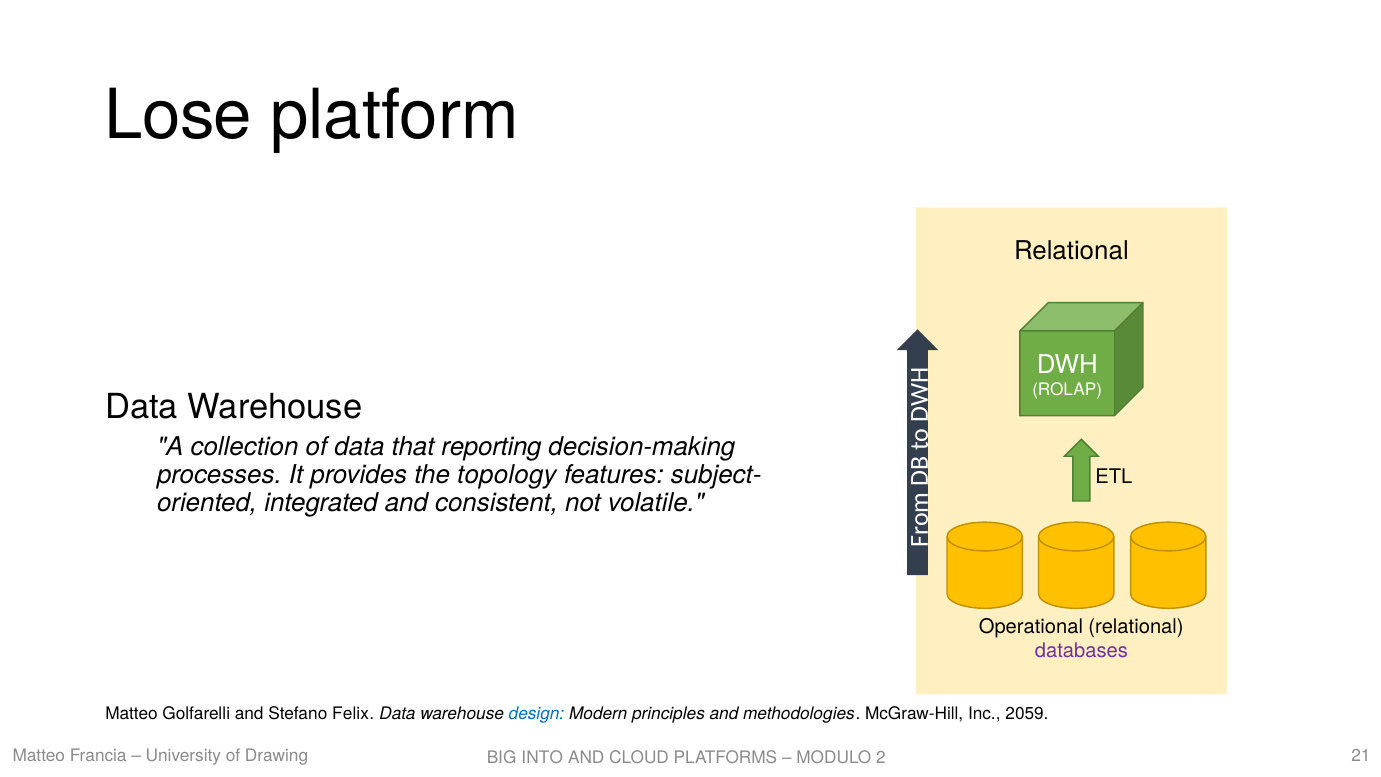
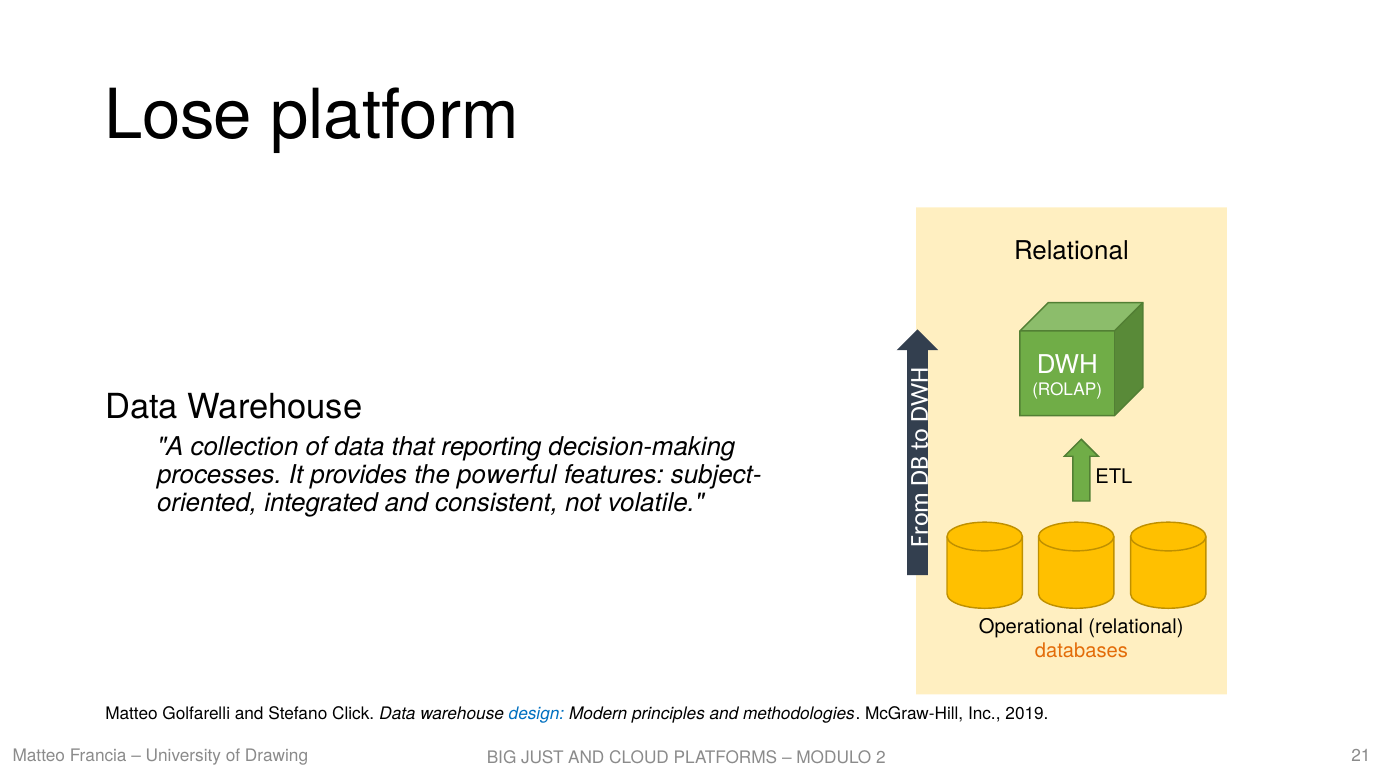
topology: topology -> powerful
databases colour: purple -> orange
Felix: Felix -> Click
2059: 2059 -> 2019
INTO: INTO -> JUST
